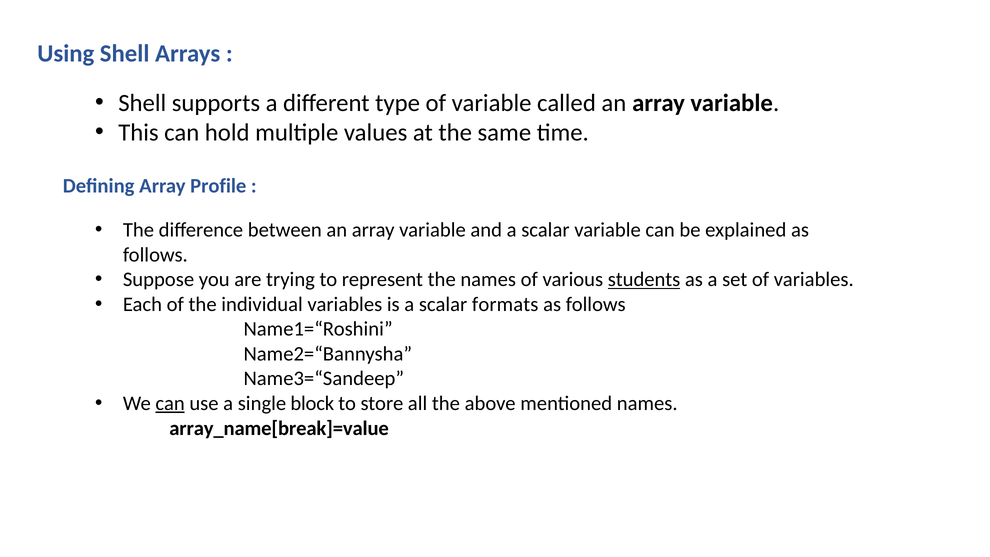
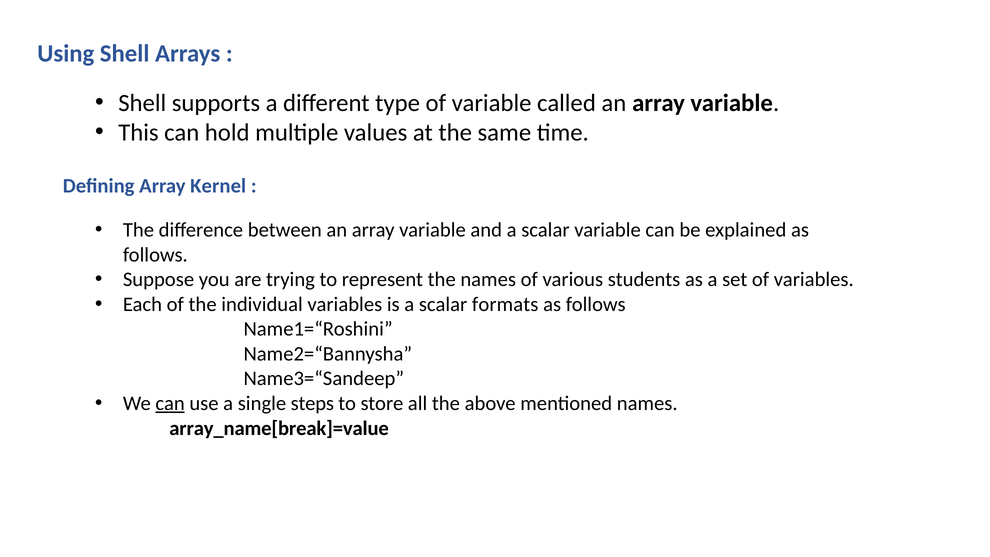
Profile: Profile -> Kernel
students underline: present -> none
block: block -> steps
